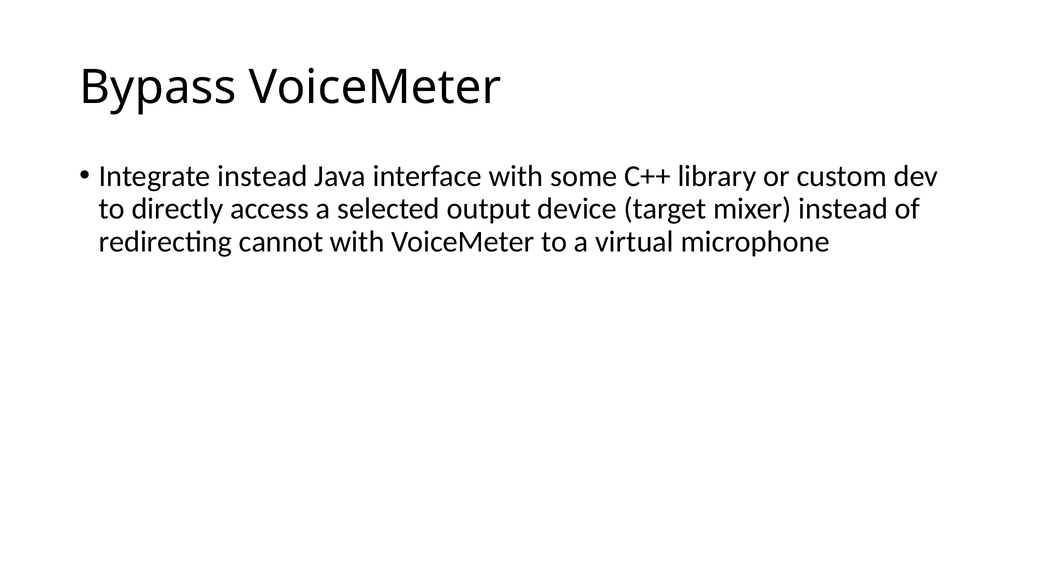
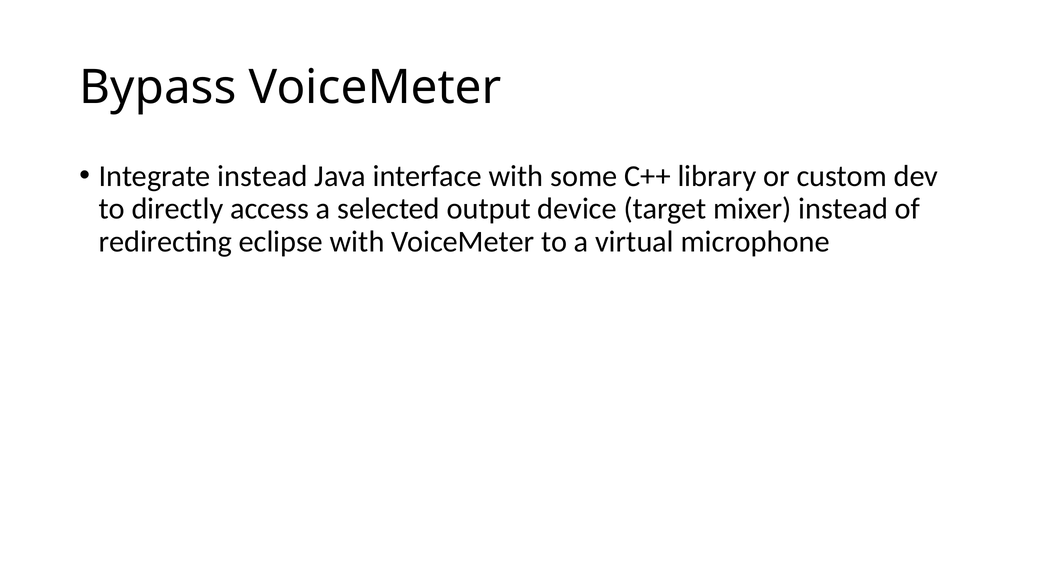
cannot: cannot -> eclipse
